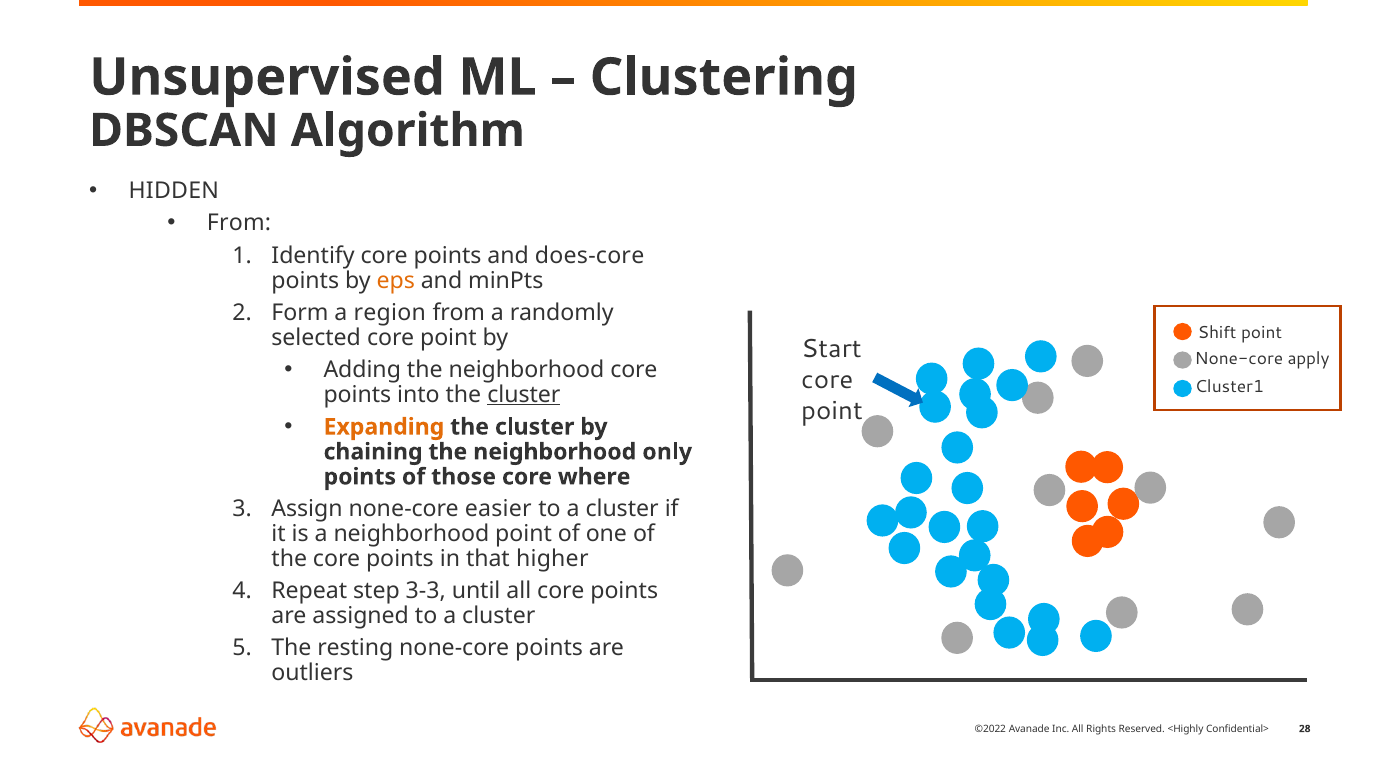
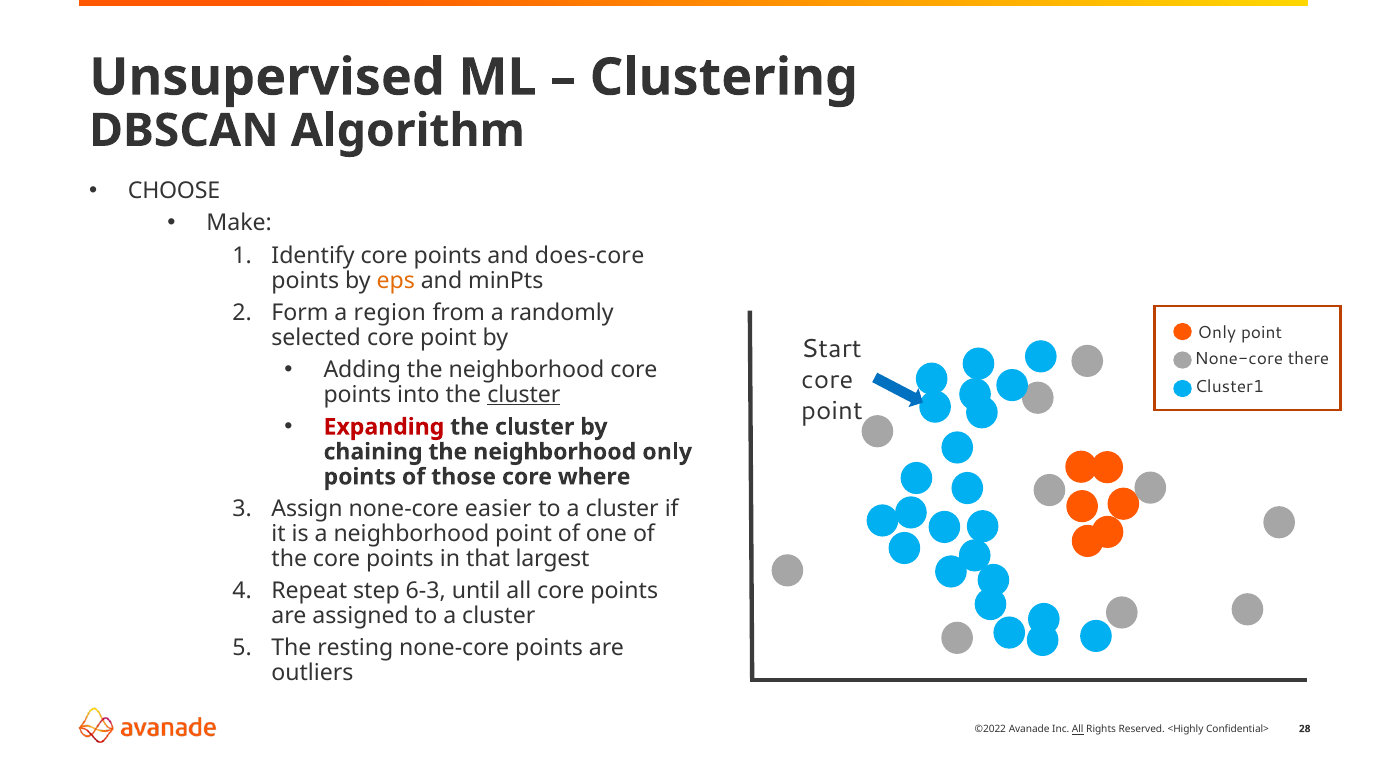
HIDDEN: HIDDEN -> CHOOSE
From at (239, 223): From -> Make
Shift at (1217, 333): Shift -> Only
apply: apply -> there
Expanding colour: orange -> red
higher: higher -> largest
3-3: 3-3 -> 6-3
All at (1078, 730) underline: none -> present
